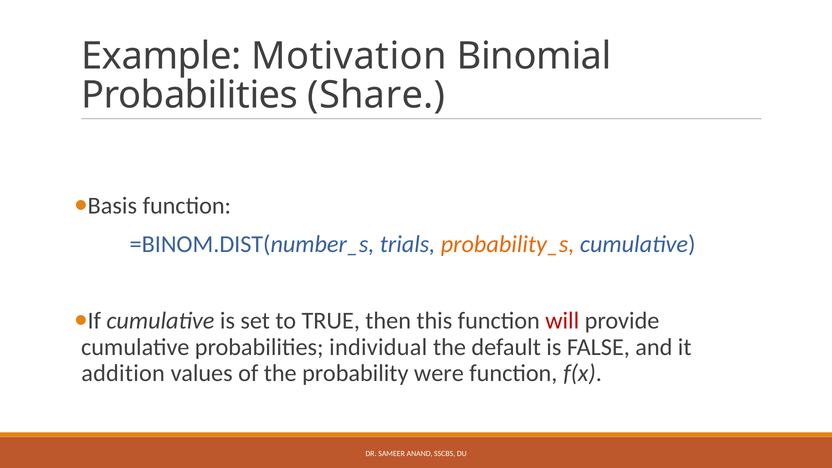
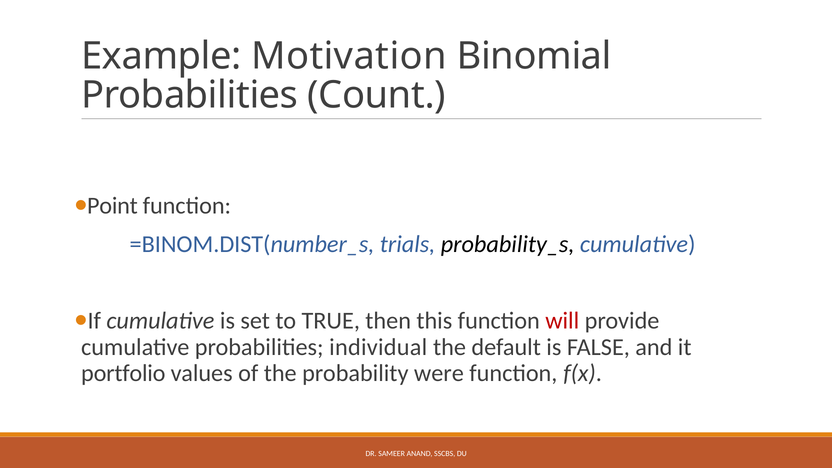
Share: Share -> Count
Basis: Basis -> Point
probability_s colour: orange -> black
addition: addition -> portfolio
